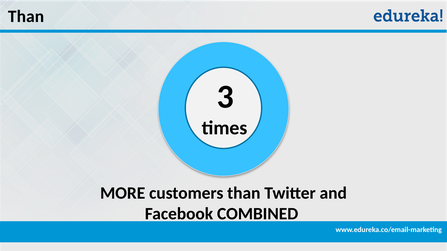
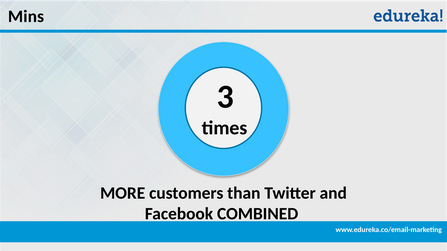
Than at (26, 16): Than -> Mins
